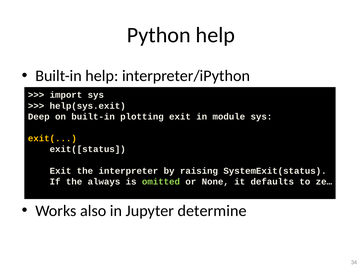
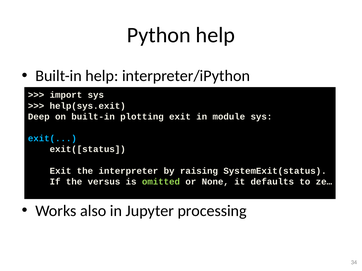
exit( colour: yellow -> light blue
always: always -> versus
determine: determine -> processing
